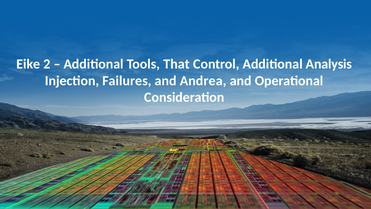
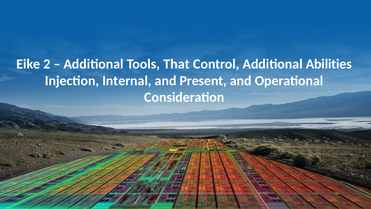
Analysis: Analysis -> Abilities
Failures: Failures -> Internal
Andrea: Andrea -> Present
